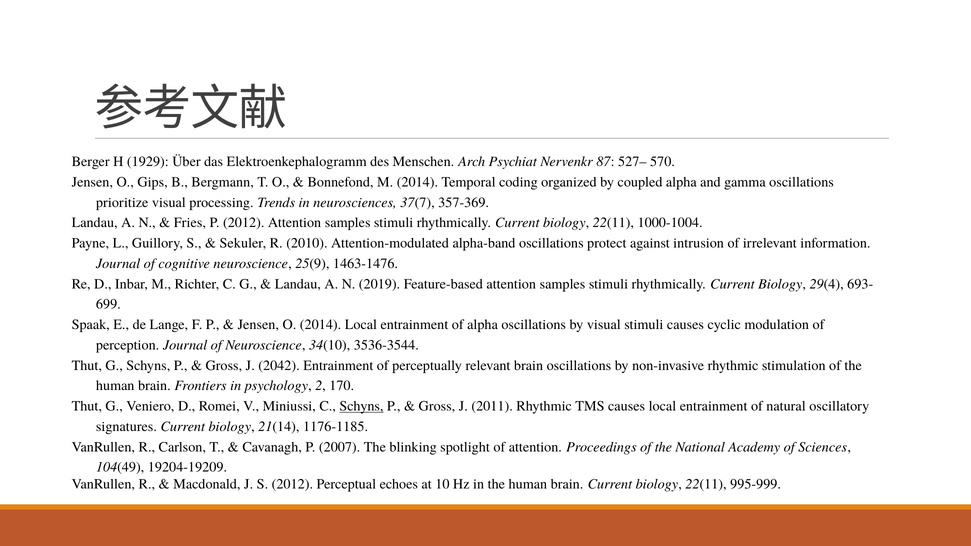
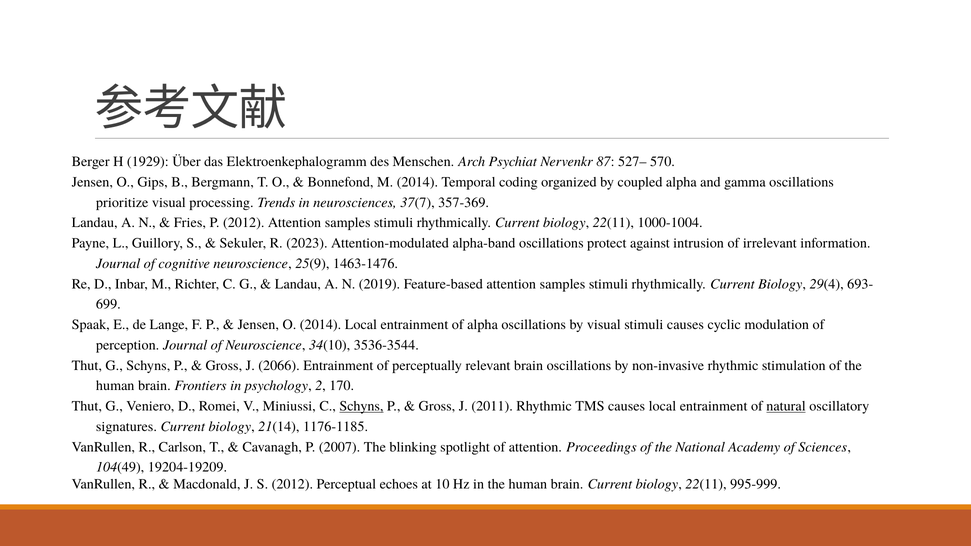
2010: 2010 -> 2023
2042: 2042 -> 2066
natural underline: none -> present
